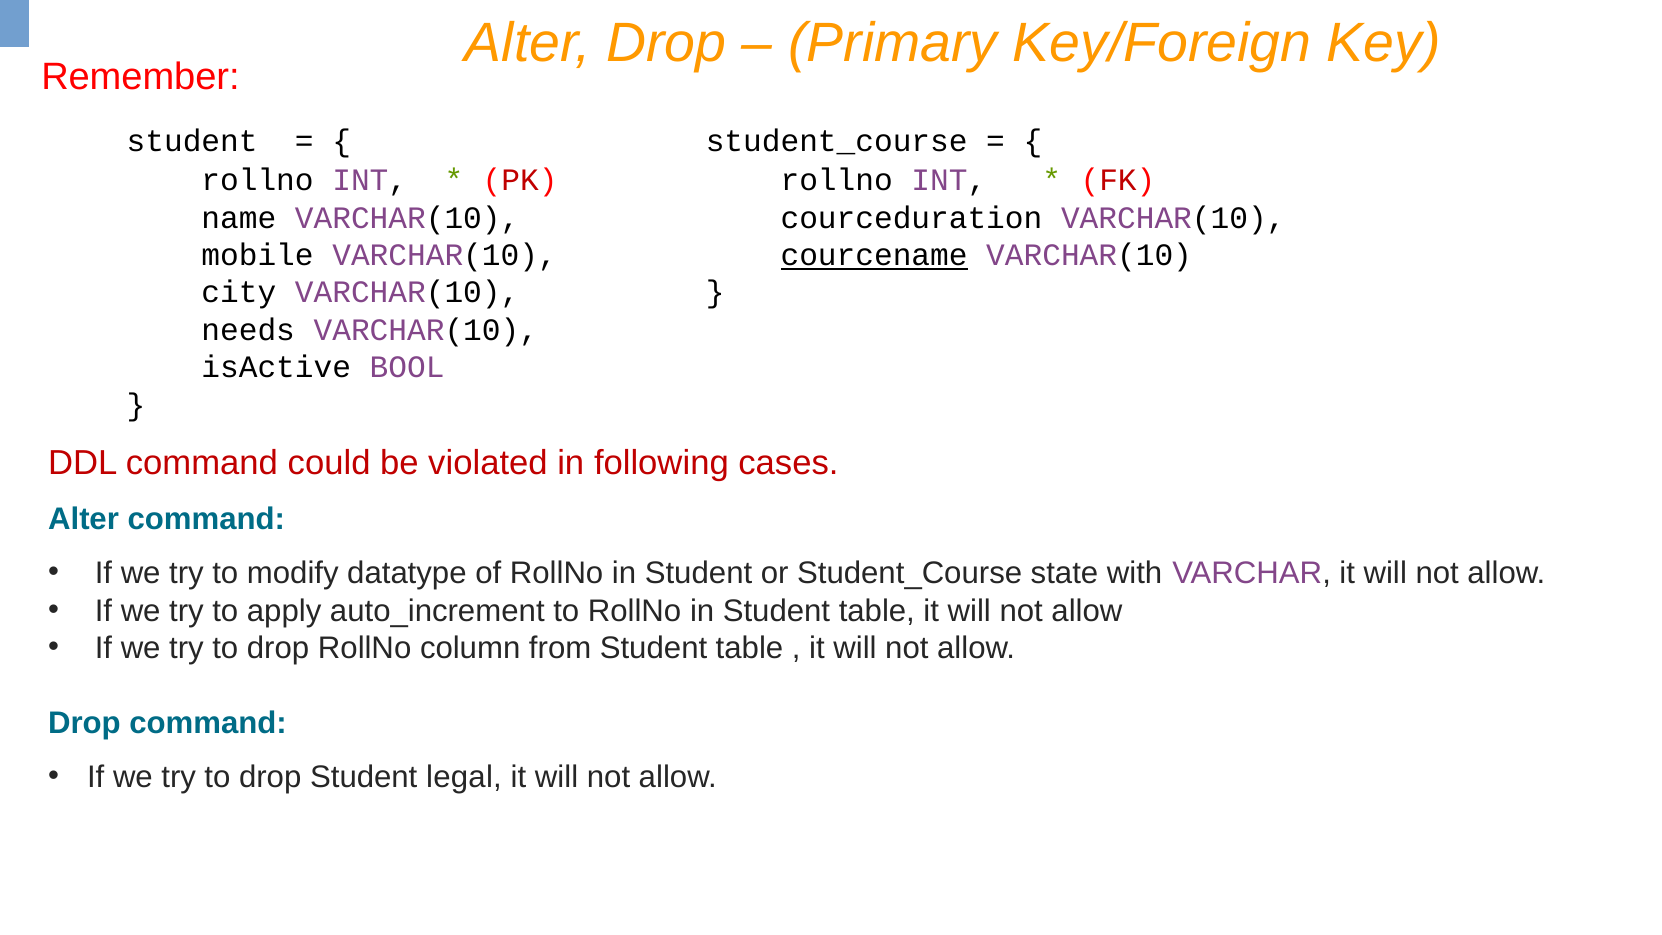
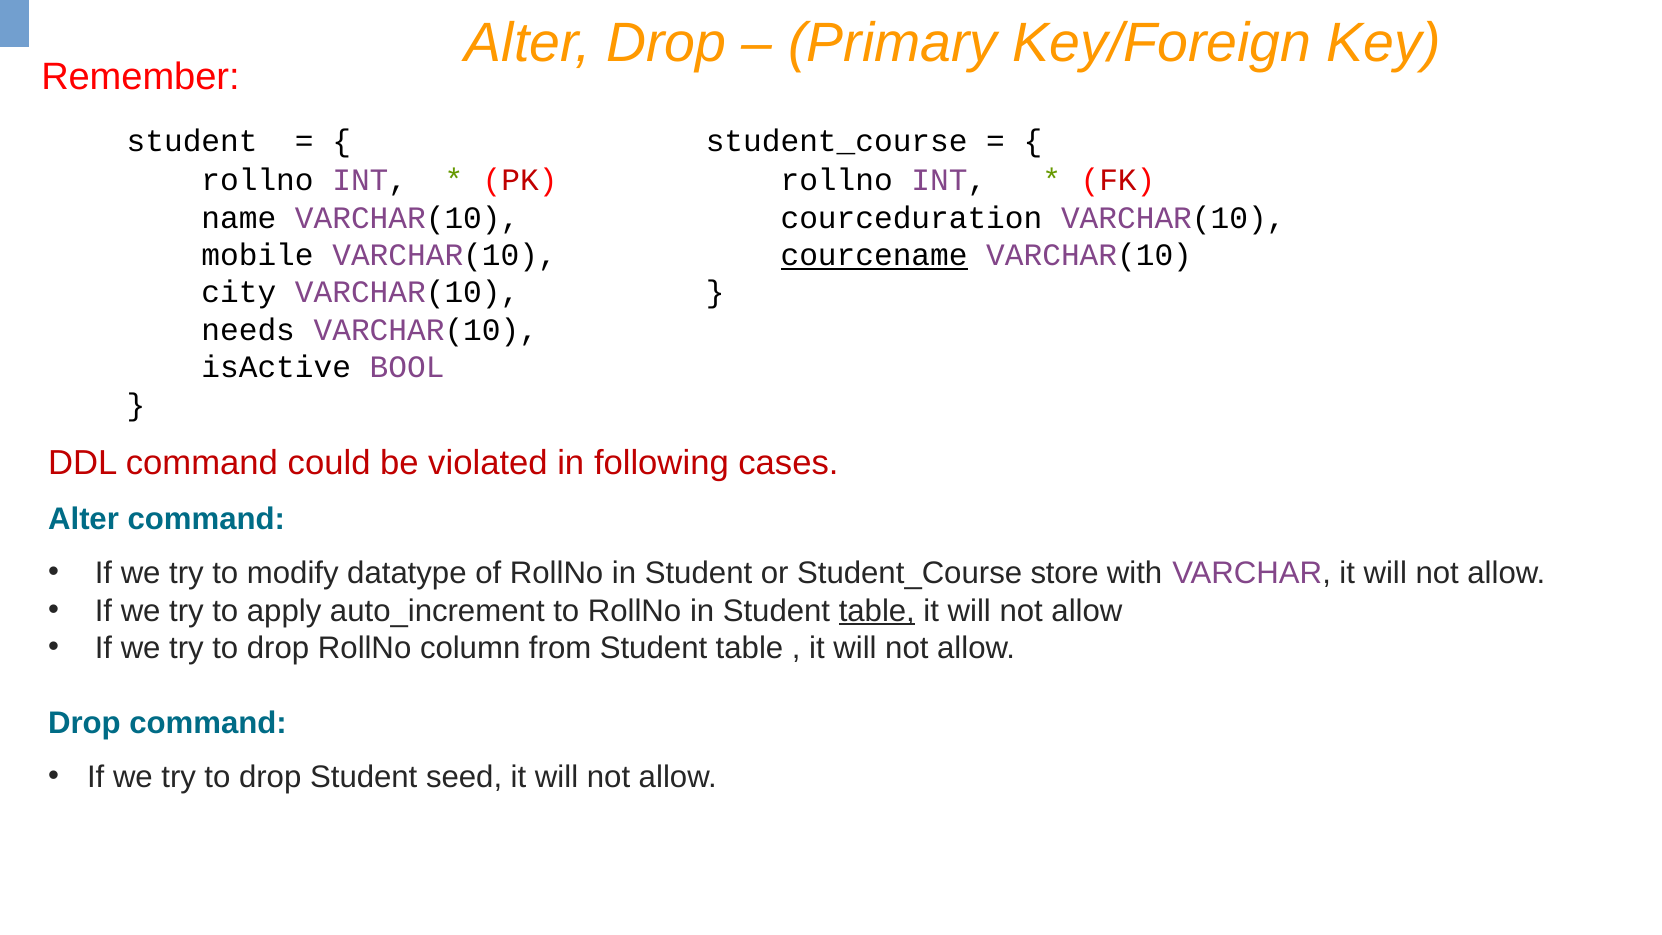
state: state -> store
table at (877, 611) underline: none -> present
legal: legal -> seed
